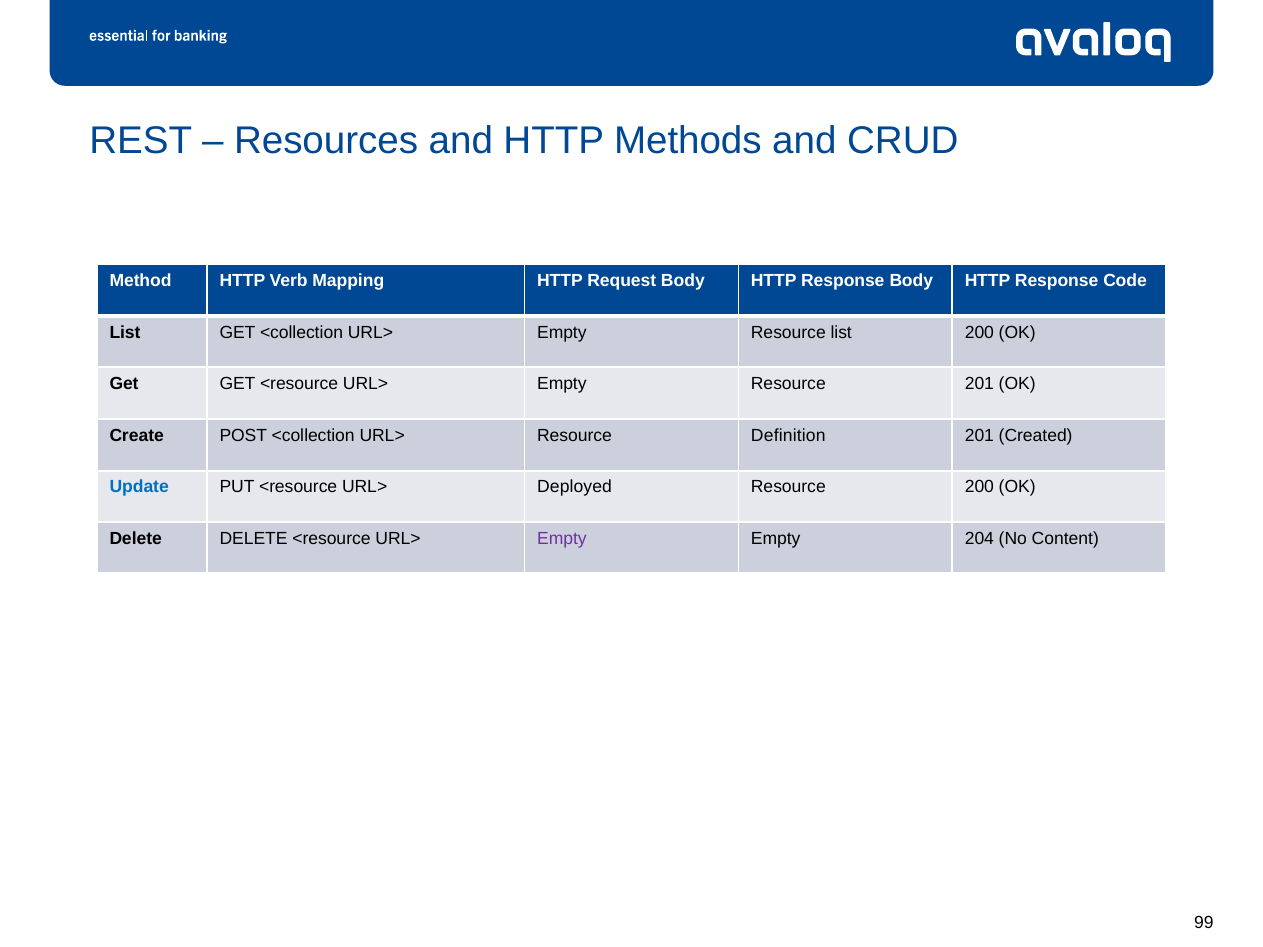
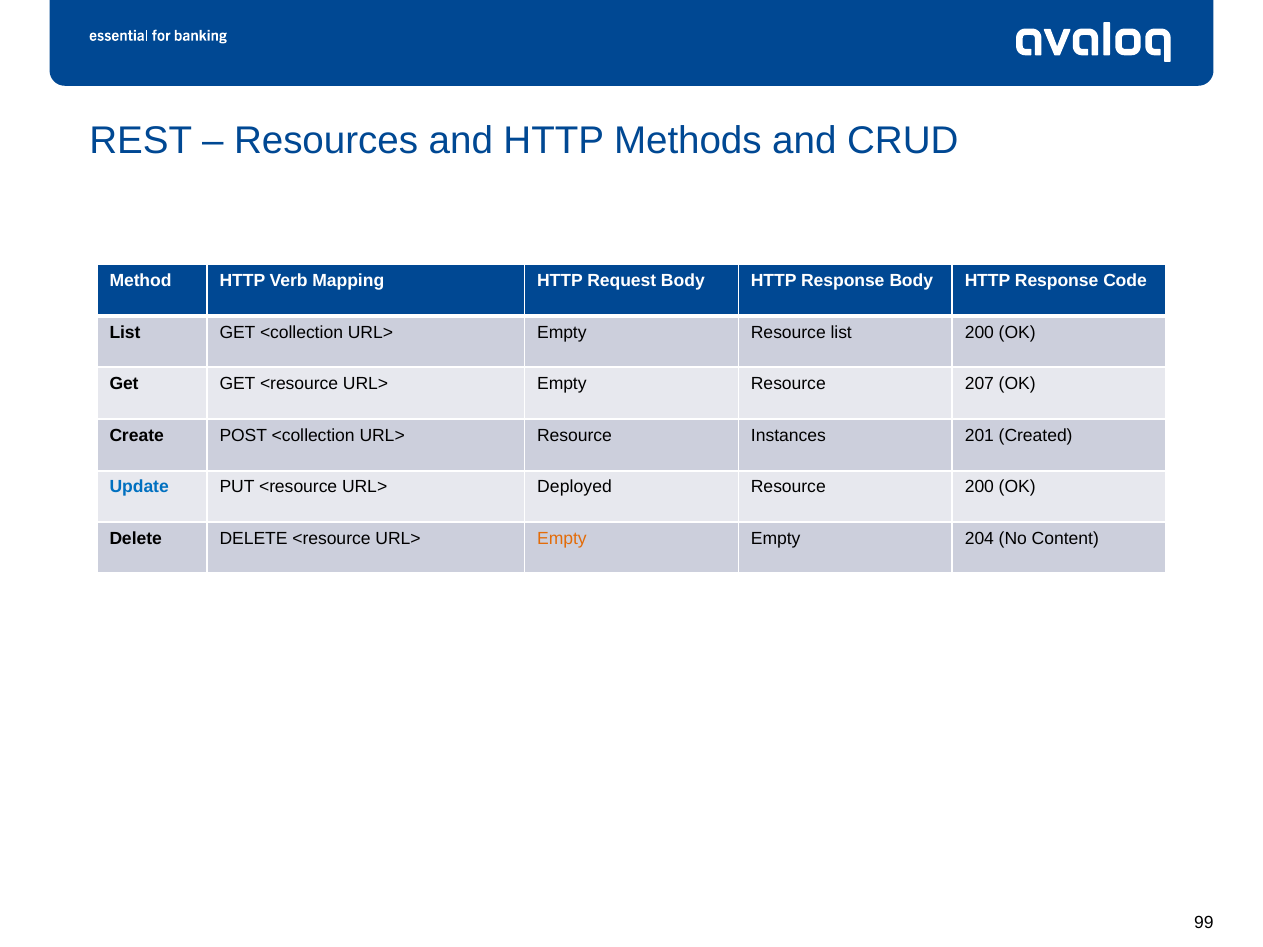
Resource 201: 201 -> 207
Definition: Definition -> Instances
Empty at (562, 538) colour: purple -> orange
